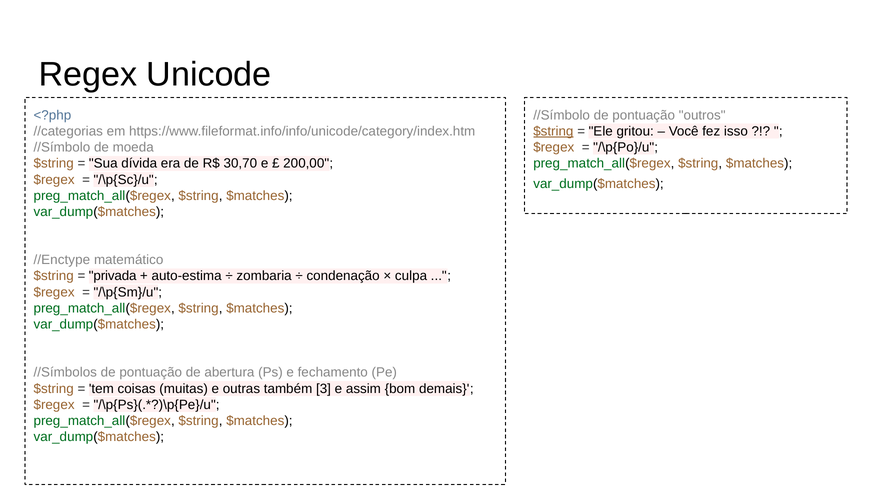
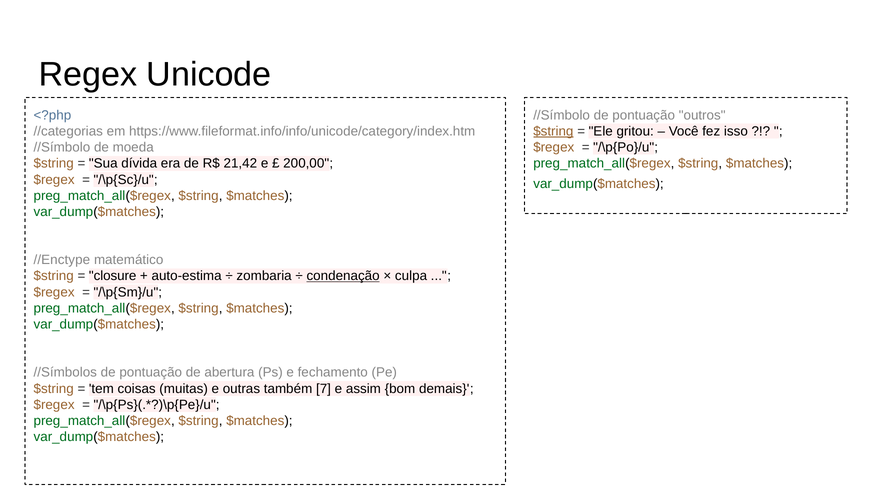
30,70: 30,70 -> 21,42
privada: privada -> closure
condenação underline: none -> present
3: 3 -> 7
